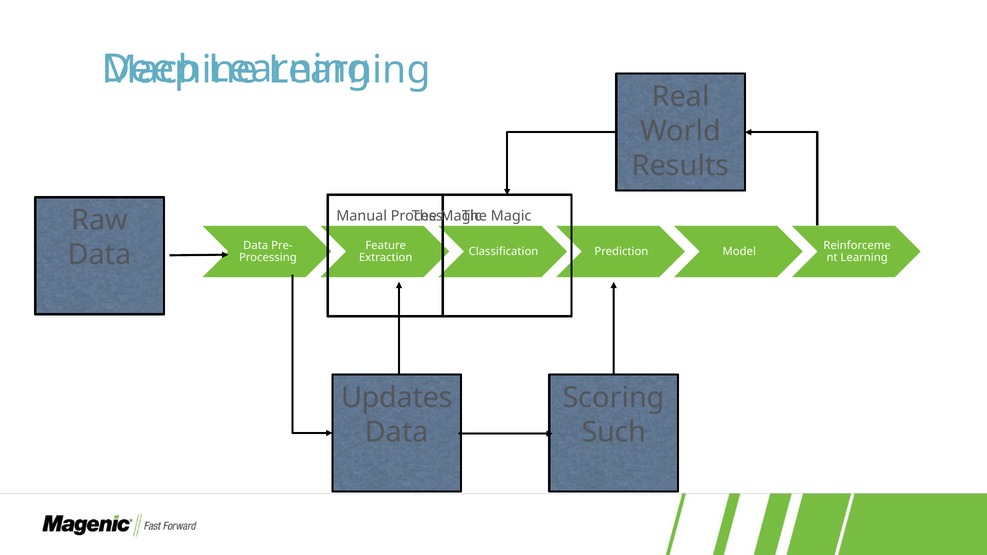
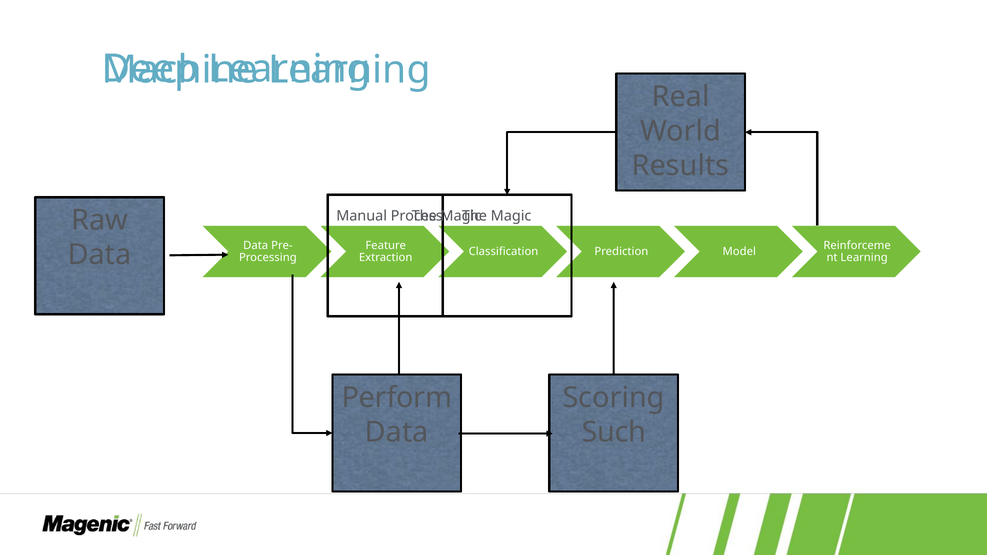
Updates: Updates -> Perform
